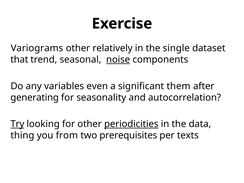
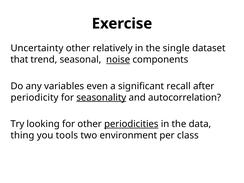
Variograms: Variograms -> Uncertainty
them: them -> recall
generating: generating -> periodicity
seasonality underline: none -> present
Try underline: present -> none
from: from -> tools
prerequisites: prerequisites -> environment
texts: texts -> class
